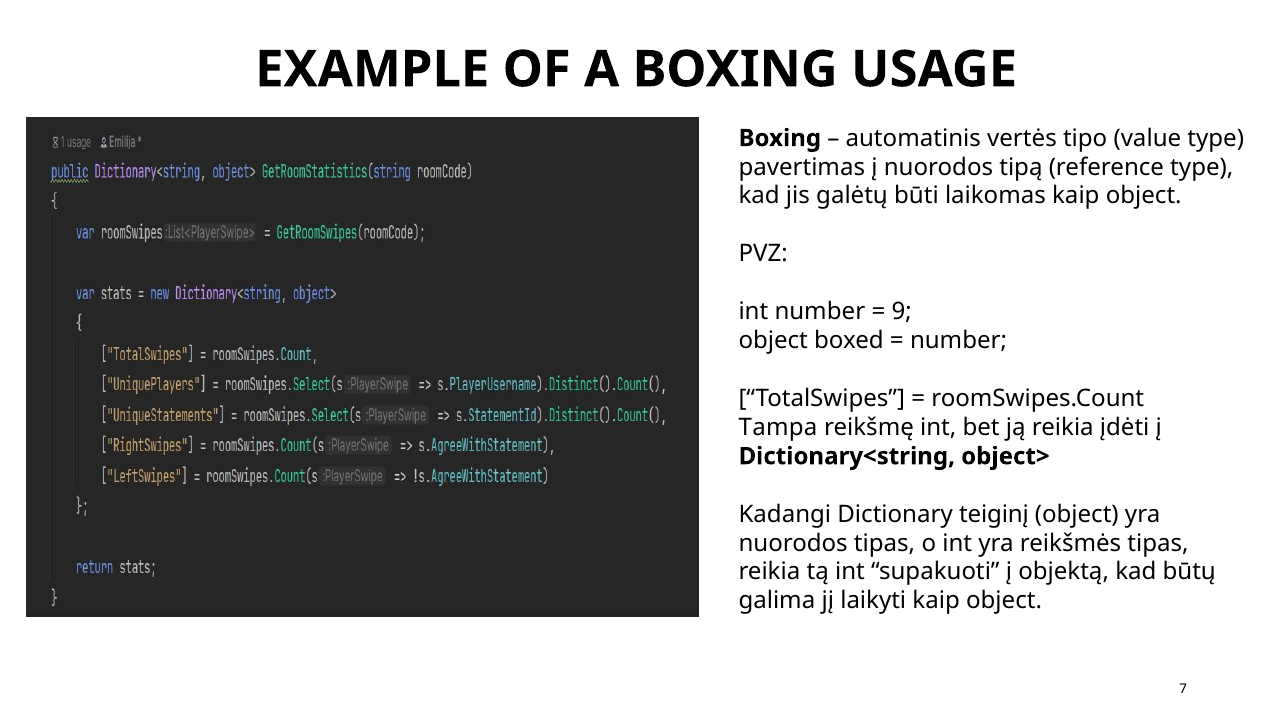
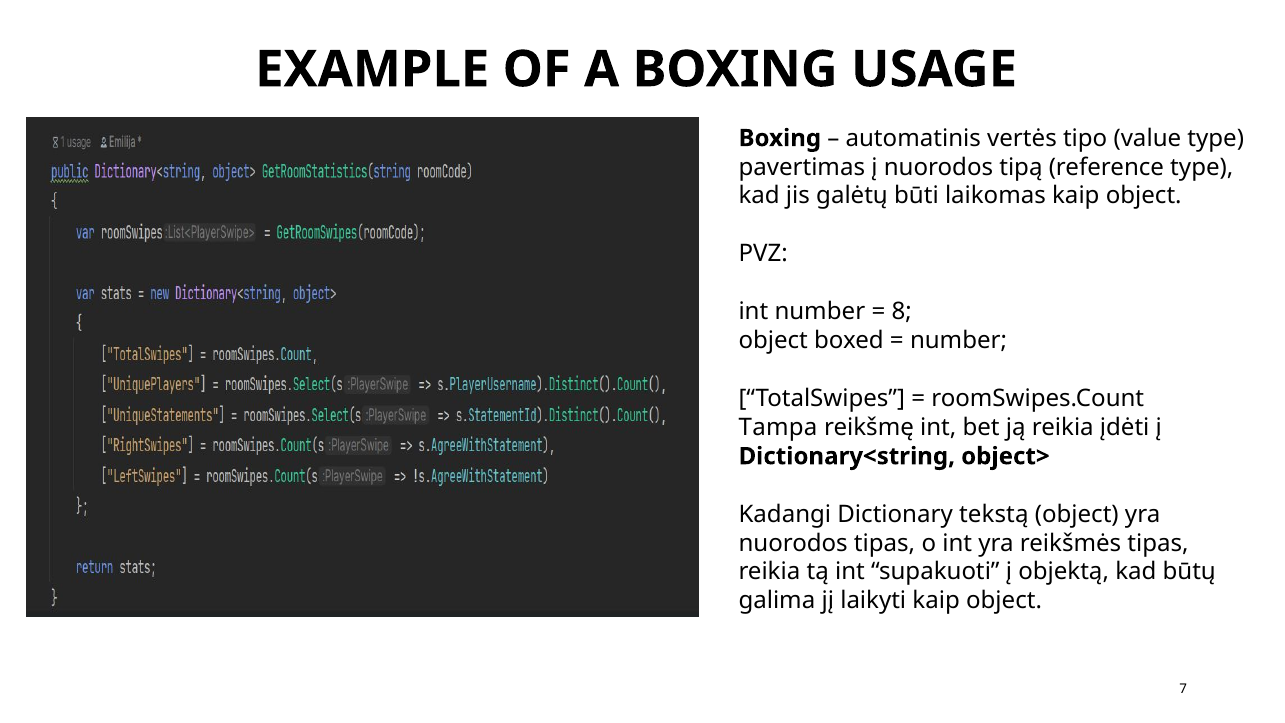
9: 9 -> 8
teiginį: teiginį -> tekstą
